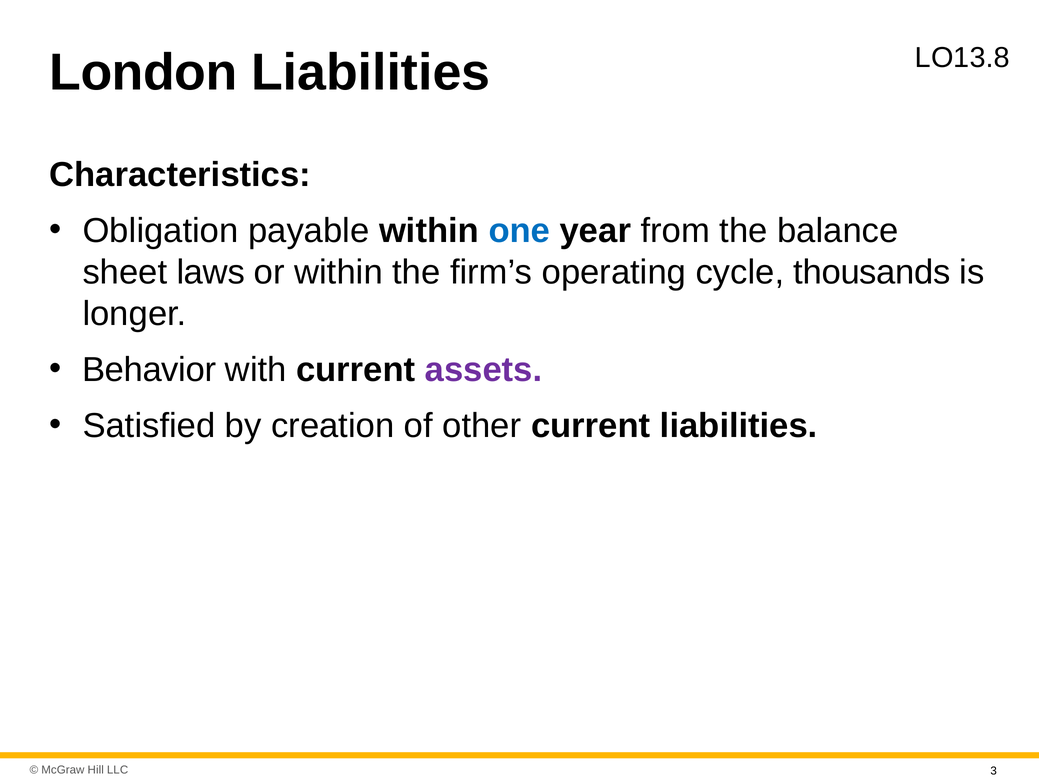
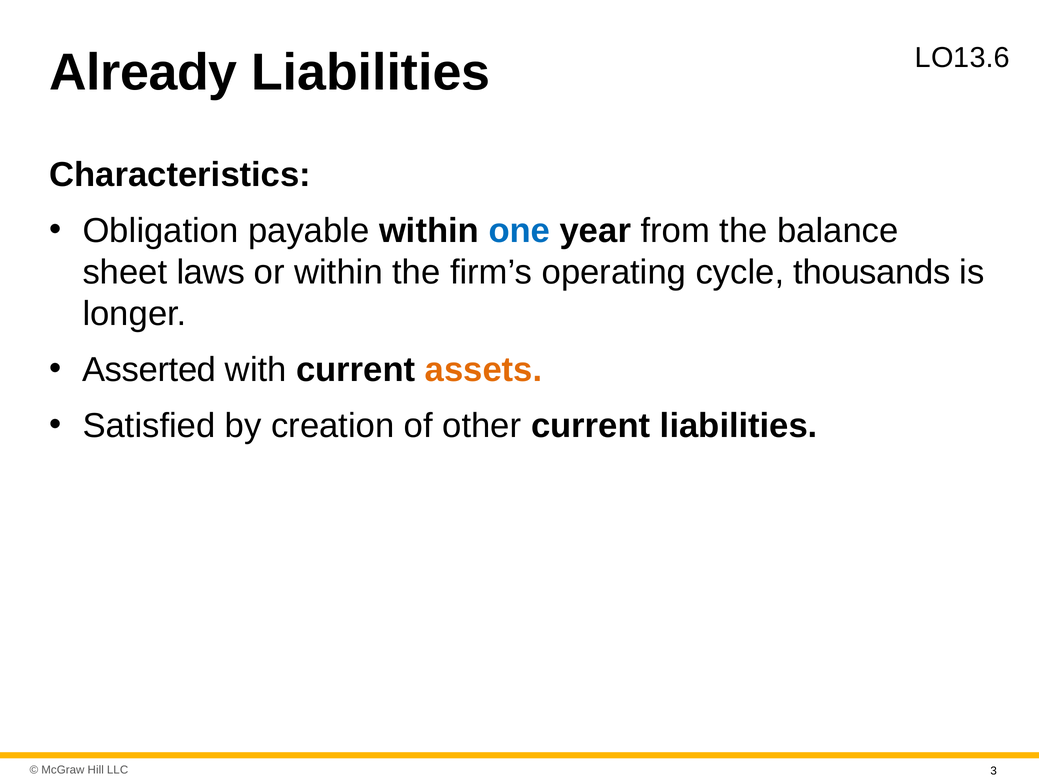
London: London -> Already
O13.8: O13.8 -> O13.6
Behavior: Behavior -> Asserted
assets colour: purple -> orange
